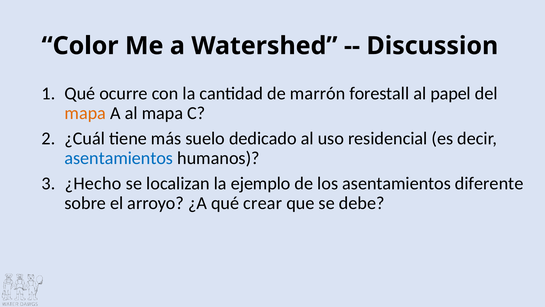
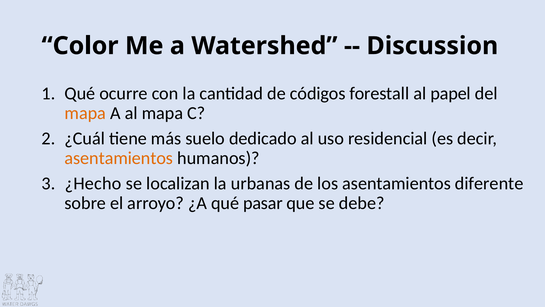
marrón: marrón -> códigos
asentamientos at (119, 158) colour: blue -> orange
ejemplo: ejemplo -> urbanas
crear: crear -> pasar
